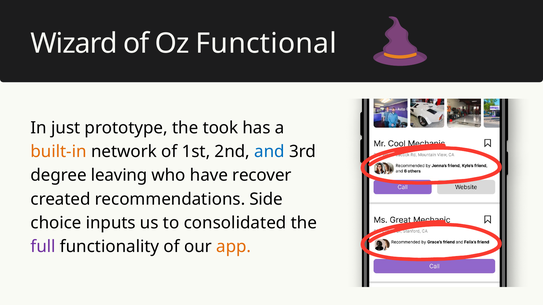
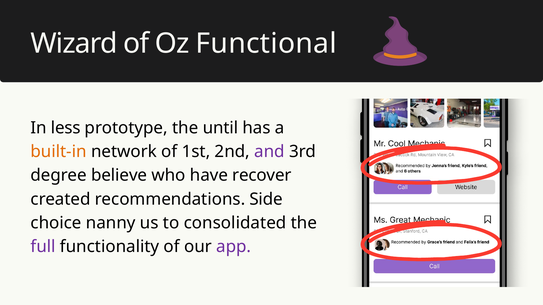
just: just -> less
took: took -> until
and colour: blue -> purple
leaving: leaving -> believe
inputs: inputs -> nanny
app colour: orange -> purple
